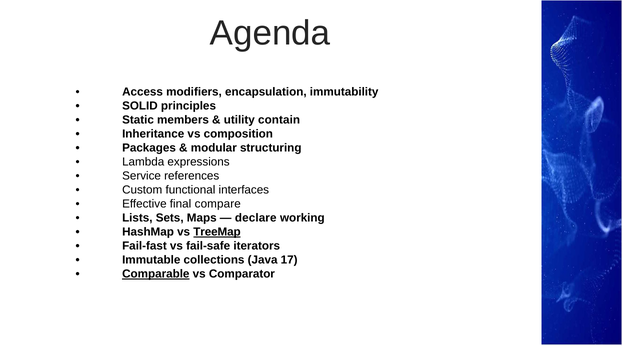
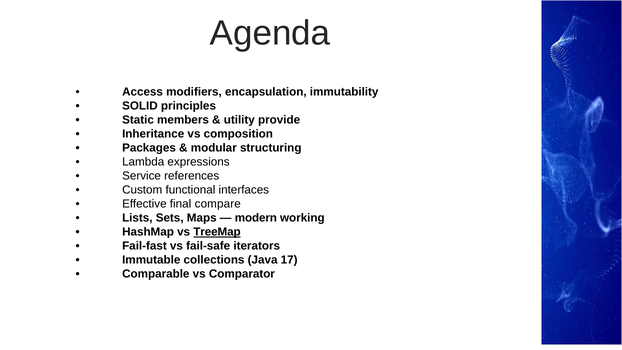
contain: contain -> provide
declare: declare -> modern
Comparable underline: present -> none
